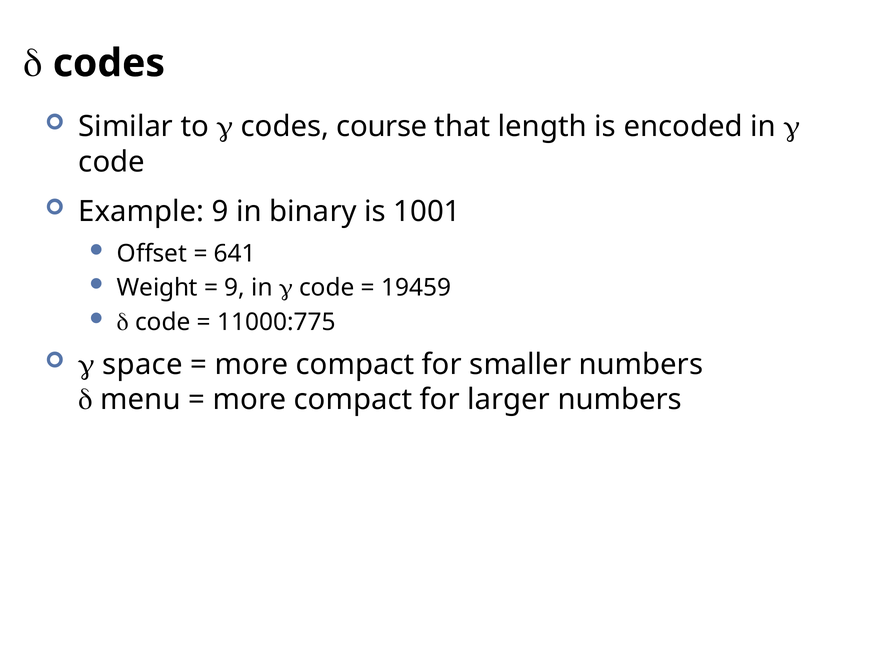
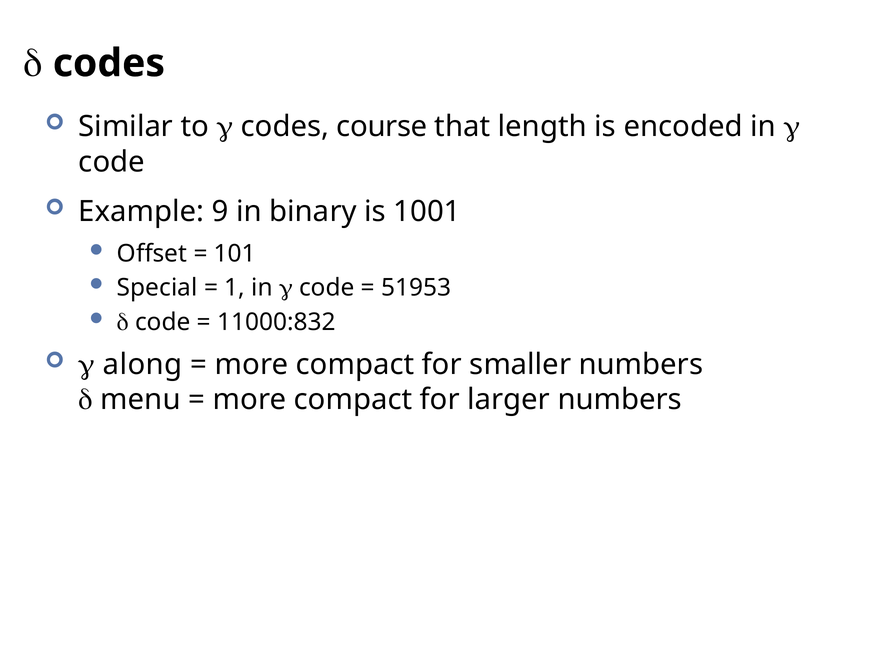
641: 641 -> 101
Weight: Weight -> Special
9 at (235, 288): 9 -> 1
19459: 19459 -> 51953
11000:775: 11000:775 -> 11000:832
space: space -> along
